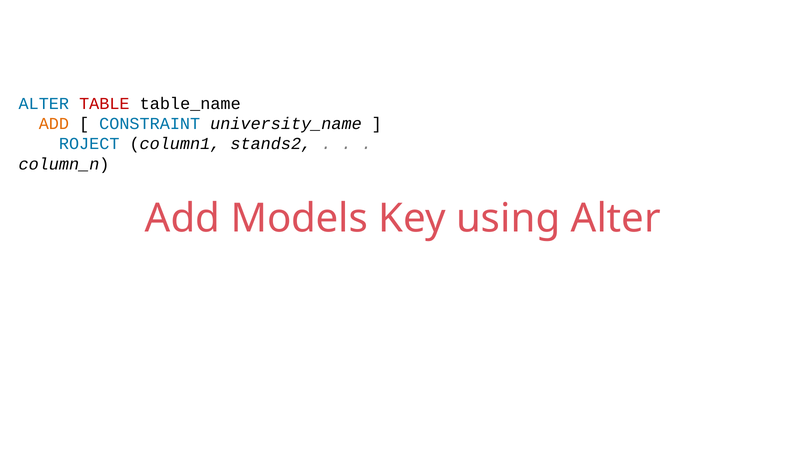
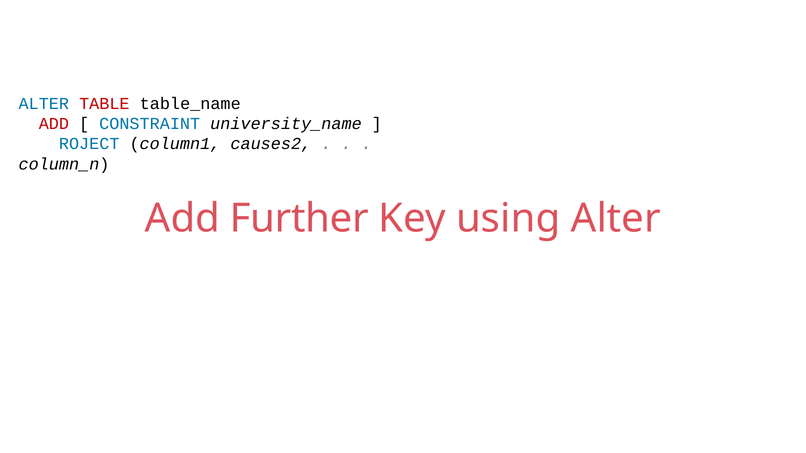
ADD at (54, 124) colour: orange -> red
stands2: stands2 -> causes2
Models: Models -> Further
